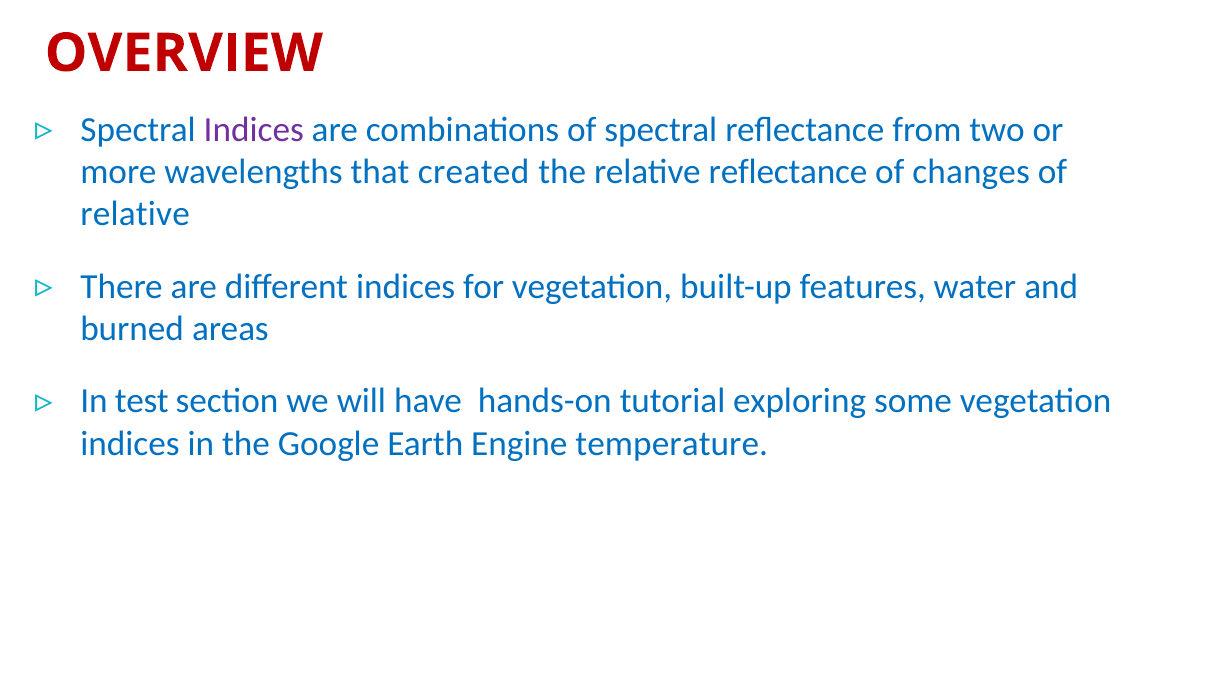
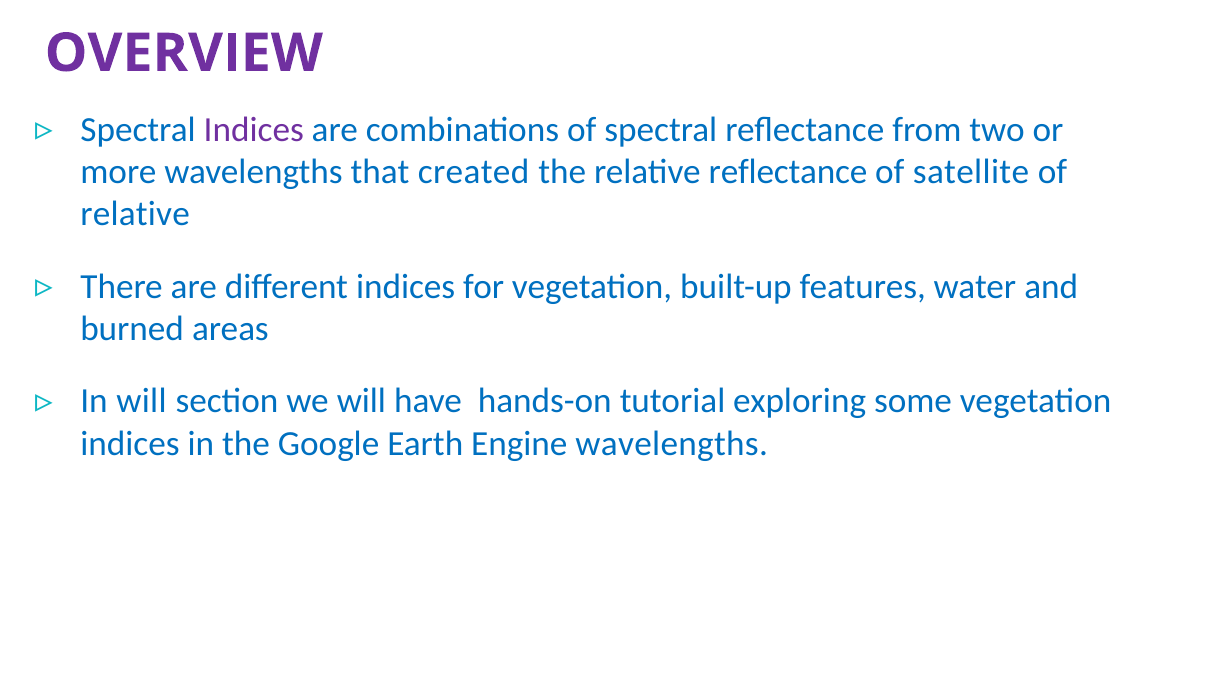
OVERVIEW colour: red -> purple
changes: changes -> satellite
In test: test -> will
Engine temperature: temperature -> wavelengths
